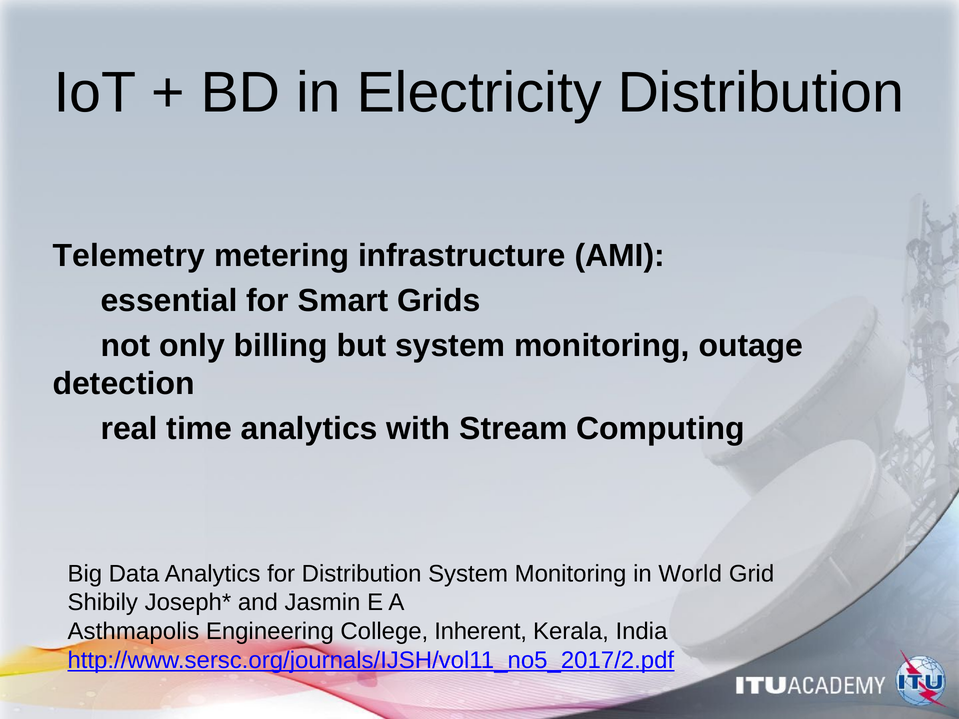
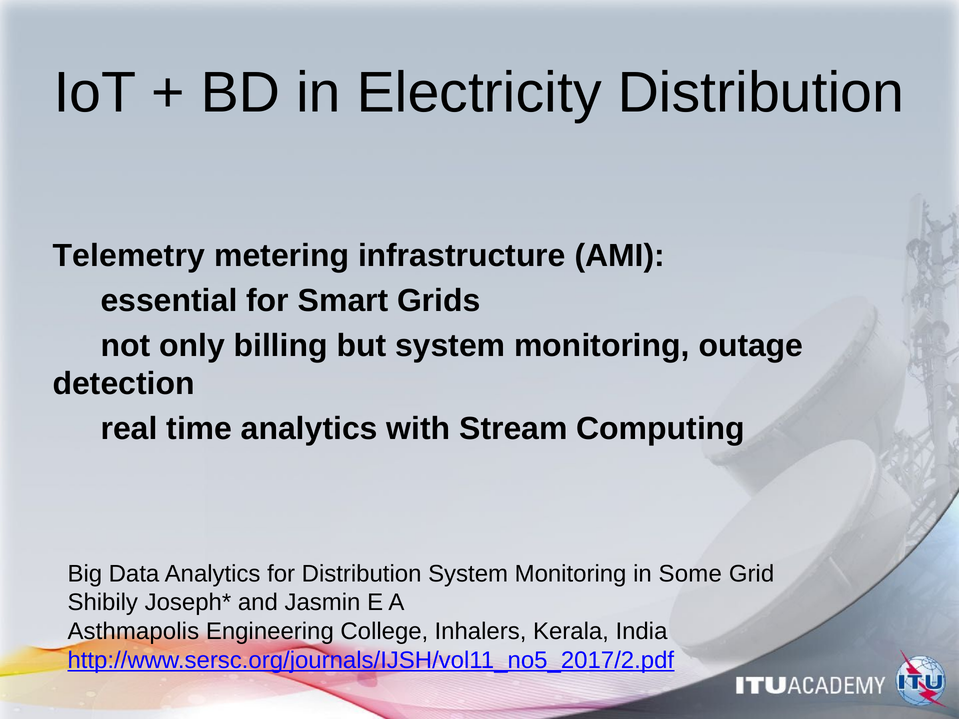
World: World -> Some
Inherent: Inherent -> Inhalers
